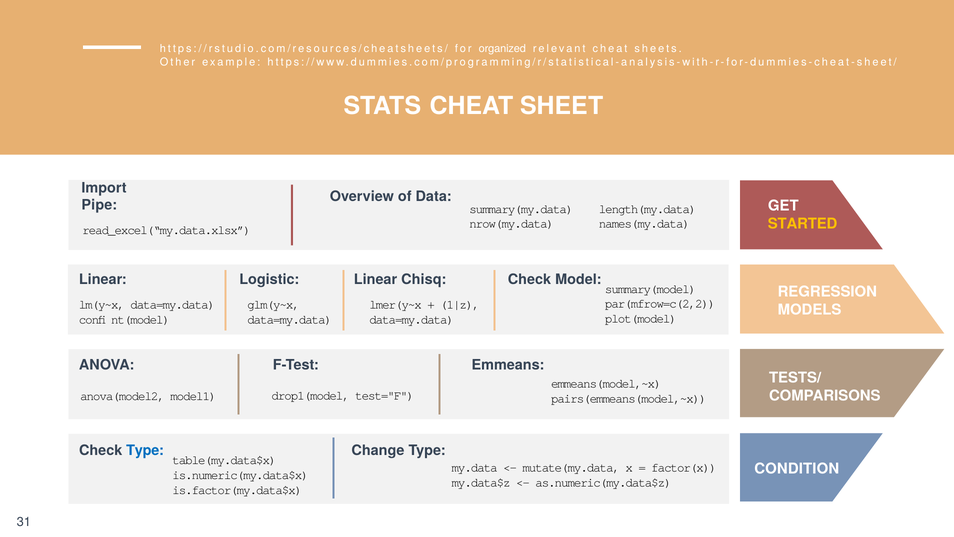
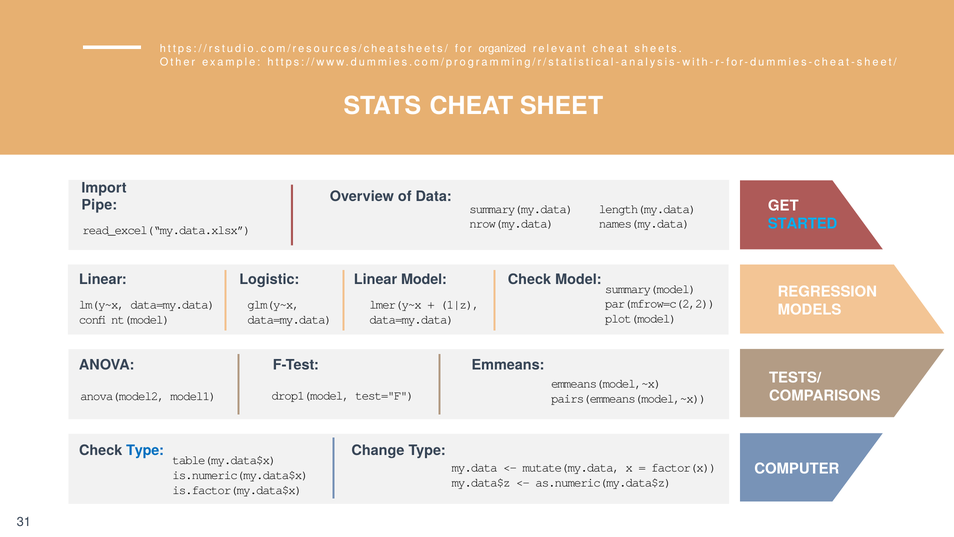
STARTED colour: yellow -> light blue
Linear Chisq: Chisq -> Model
CONDITION: CONDITION -> COMPUTER
